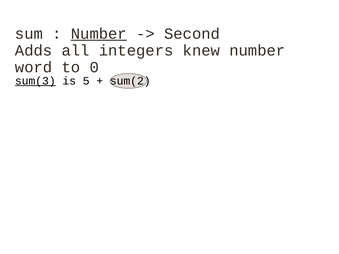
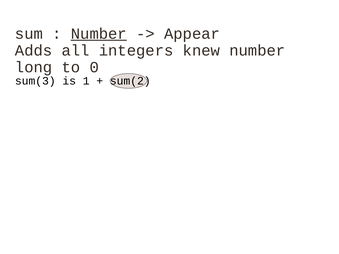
Second: Second -> Appear
word: word -> long
sum(3 underline: present -> none
5: 5 -> 1
